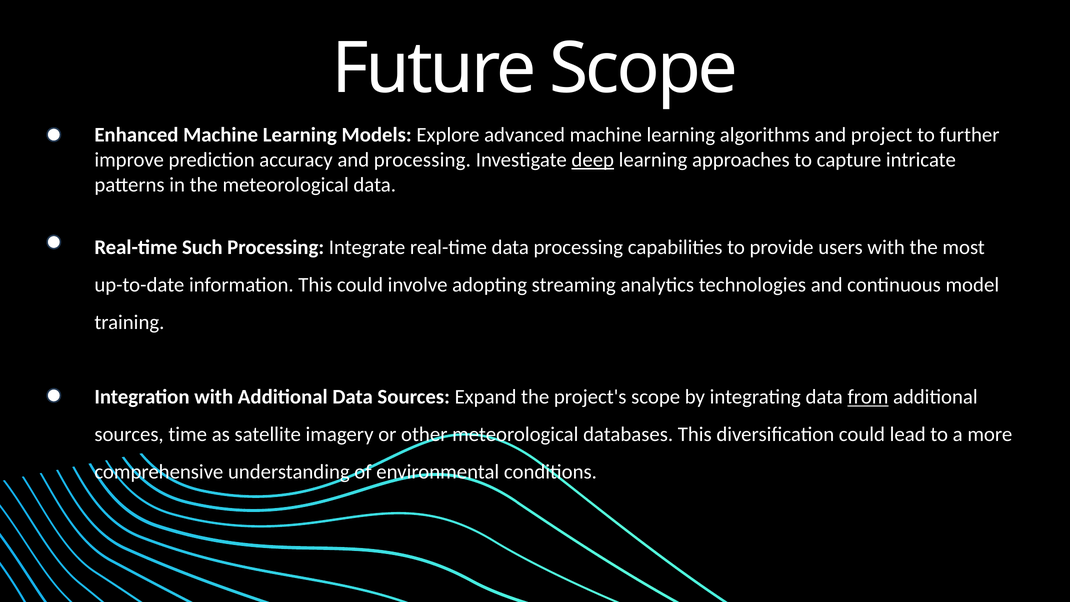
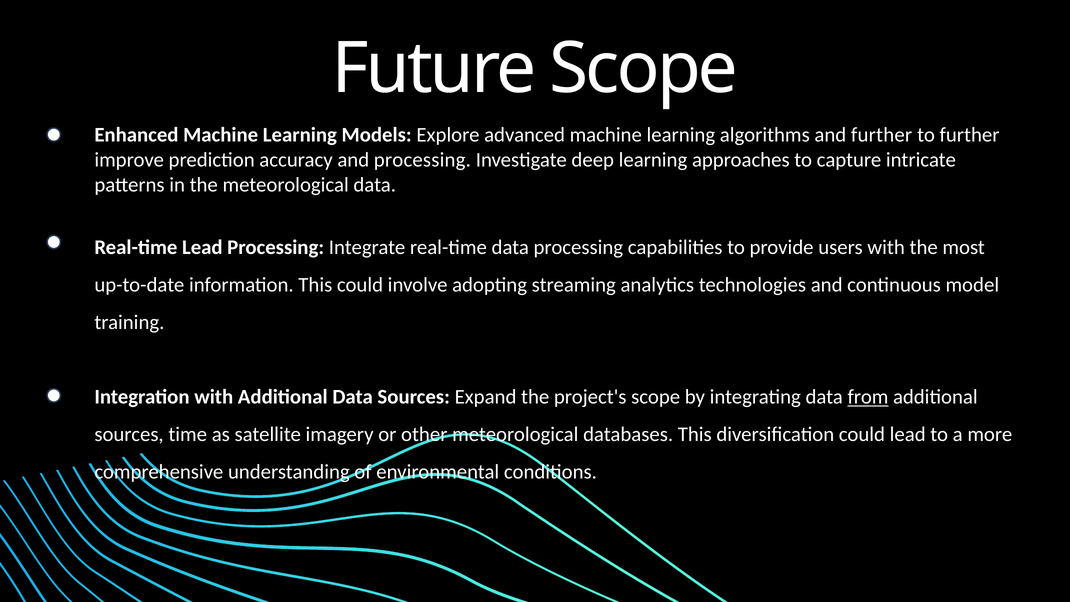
and project: project -> further
deep underline: present -> none
Real-time Such: Such -> Lead
